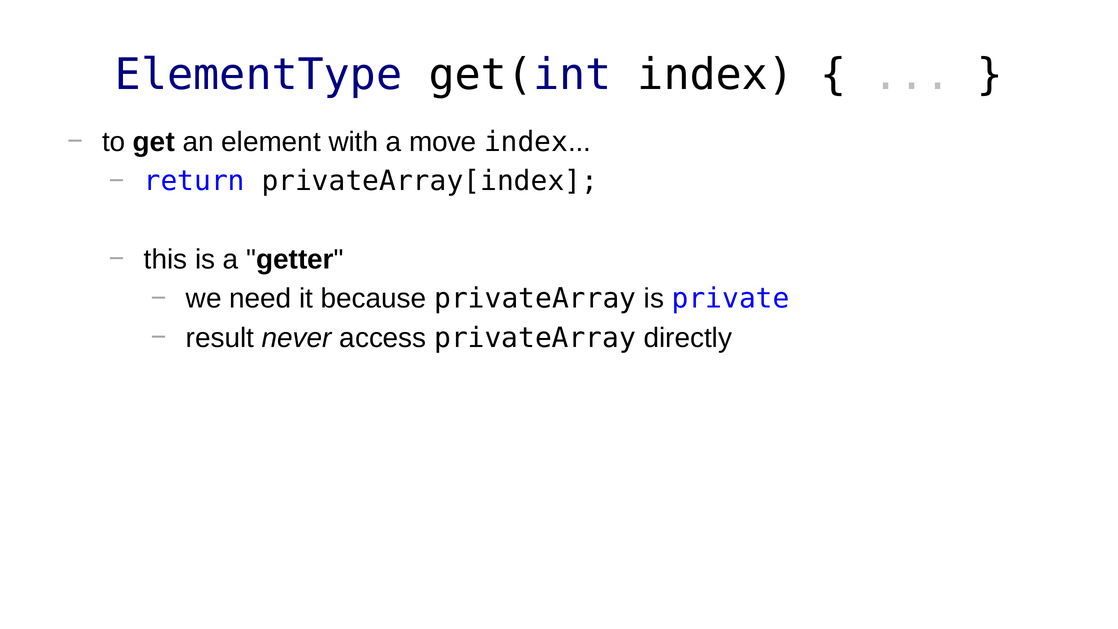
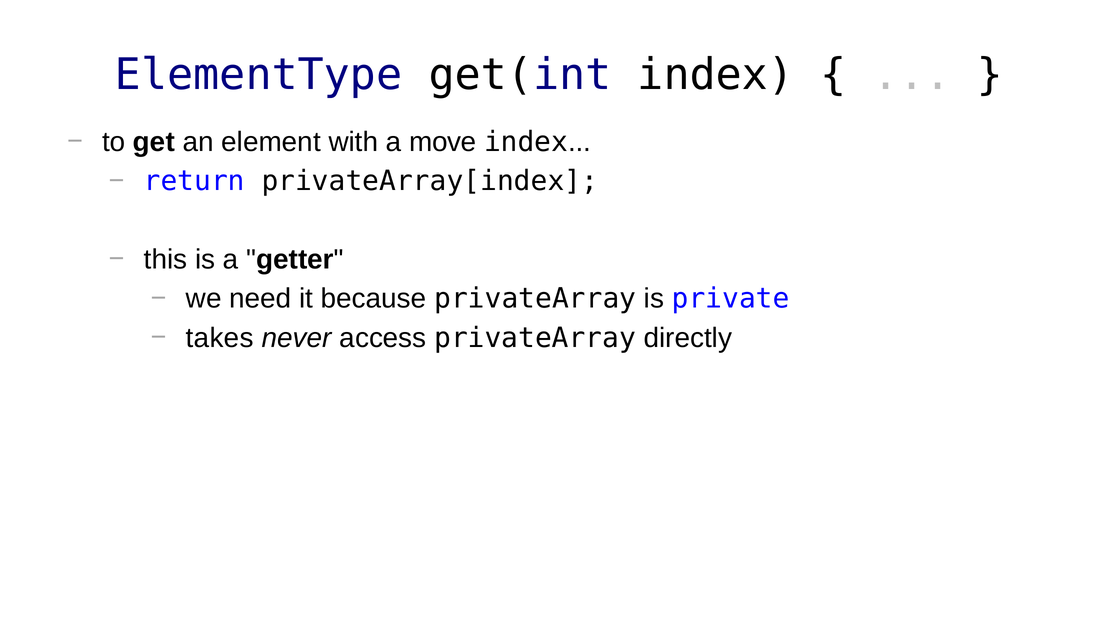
result: result -> takes
